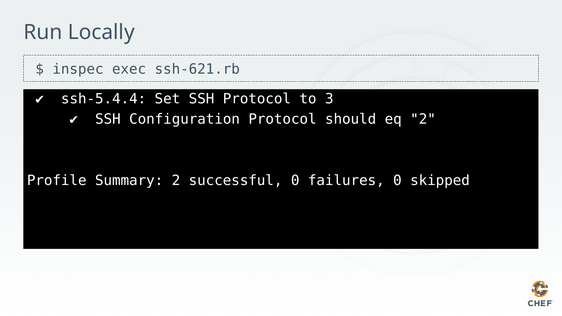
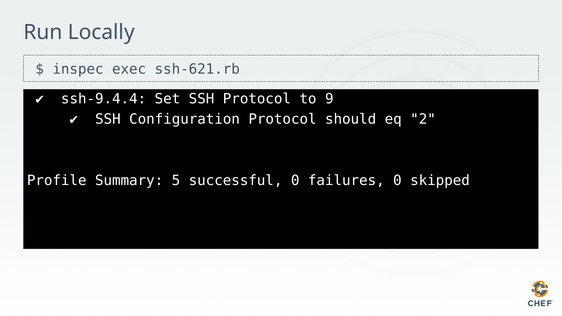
ssh-5.4.4: ssh-5.4.4 -> ssh-9.4.4
3: 3 -> 9
Summary 2: 2 -> 5
